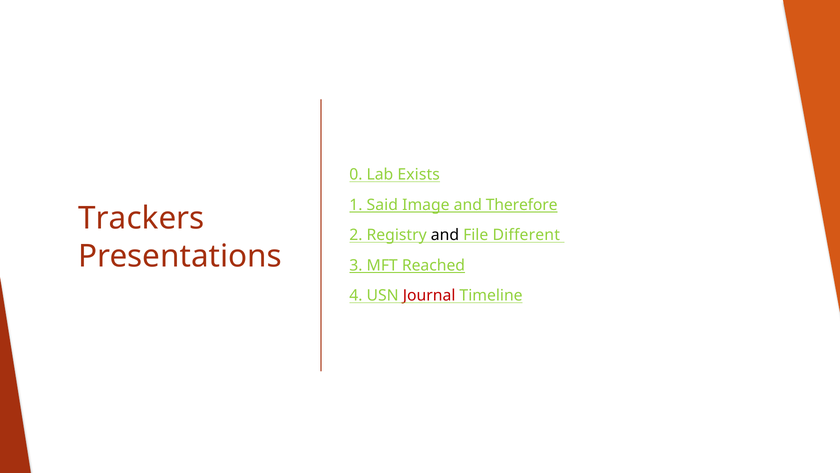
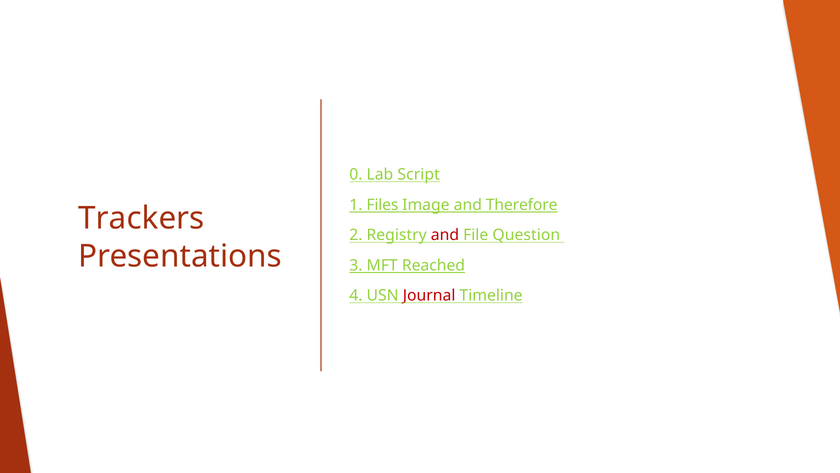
Exists: Exists -> Script
Said: Said -> Files
and at (445, 235) colour: black -> red
Different: Different -> Question
